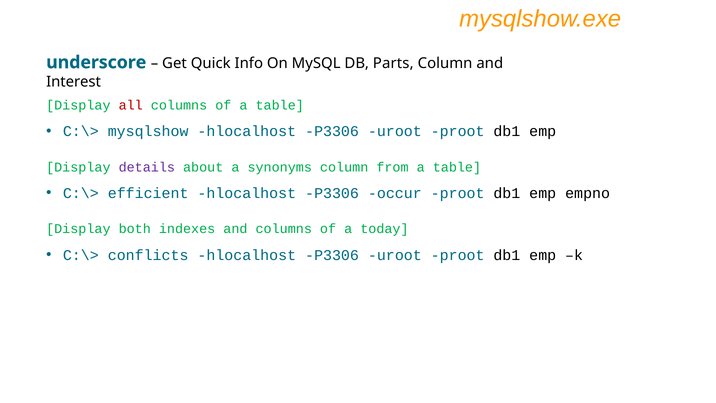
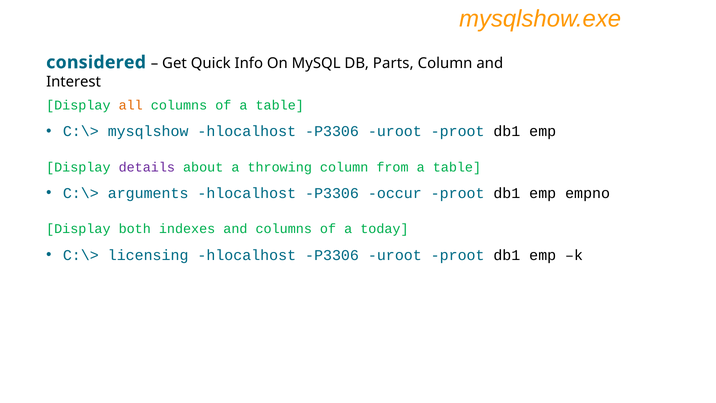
underscore: underscore -> considered
all colour: red -> orange
synonyms: synonyms -> throwing
efficient: efficient -> arguments
conflicts: conflicts -> licensing
